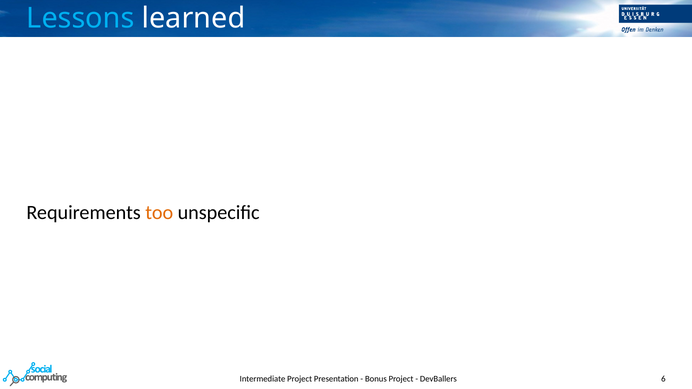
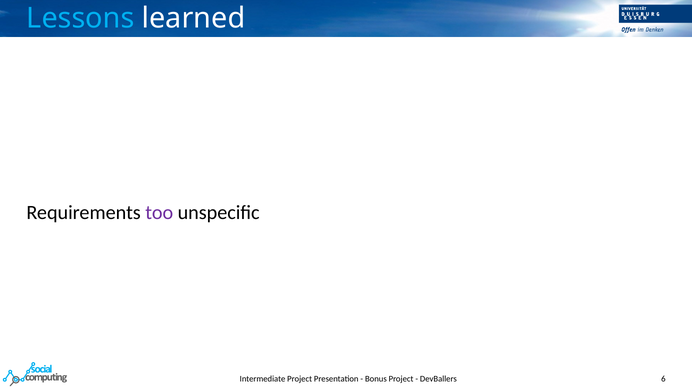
too colour: orange -> purple
